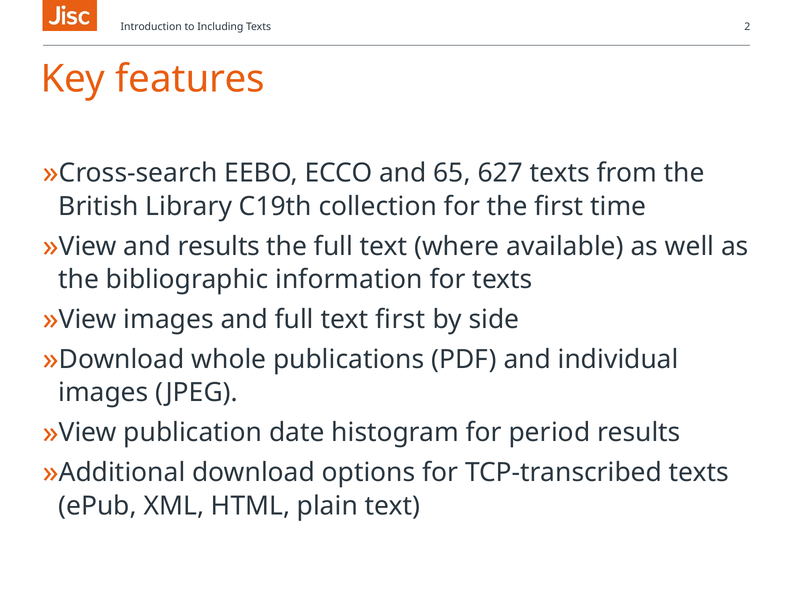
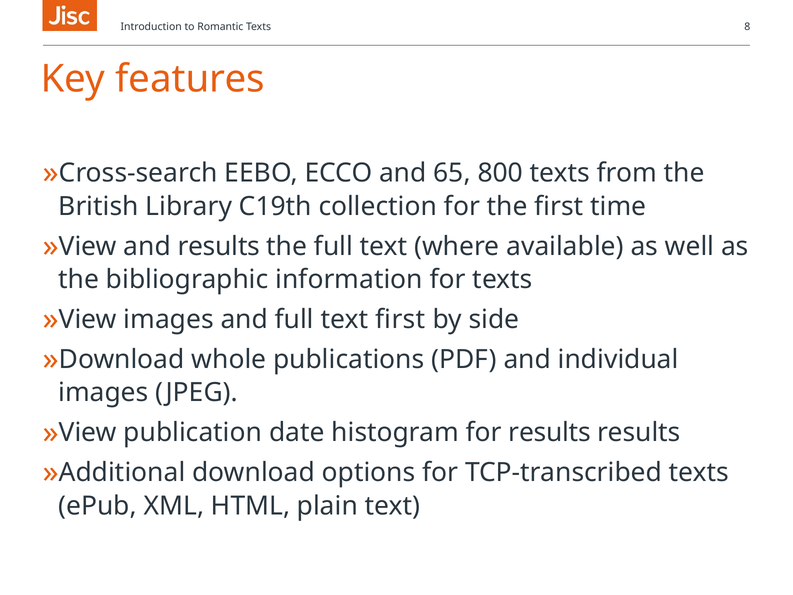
Including: Including -> Romantic
2: 2 -> 8
627: 627 -> 800
for period: period -> results
